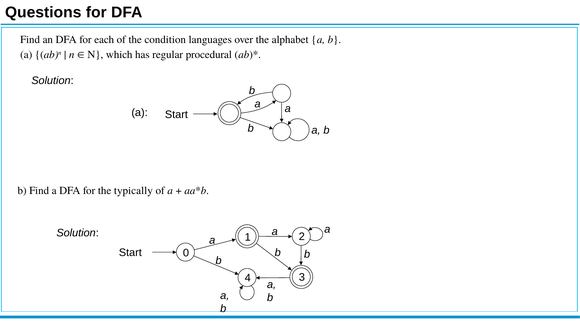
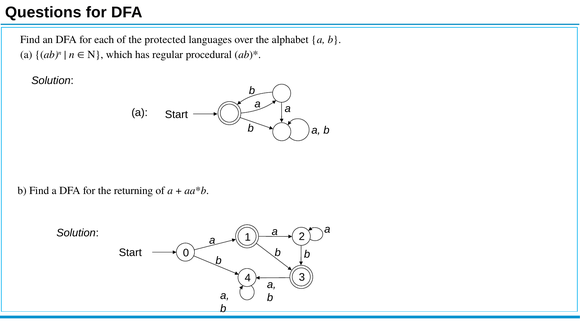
condition: condition -> protected
typically: typically -> returning
